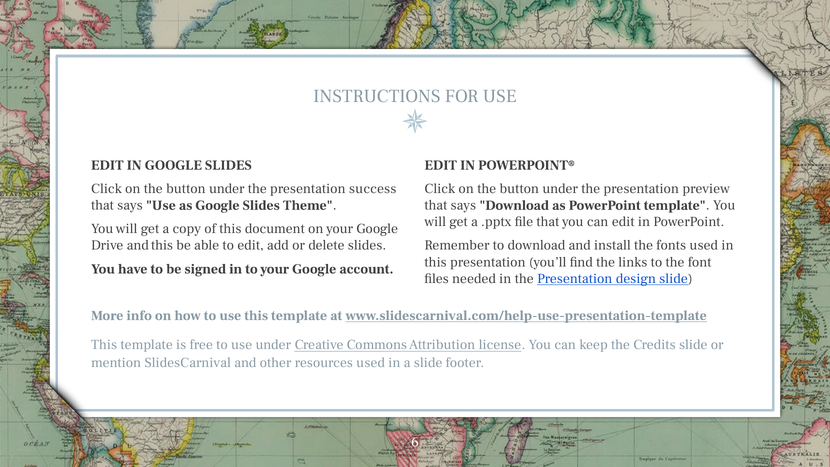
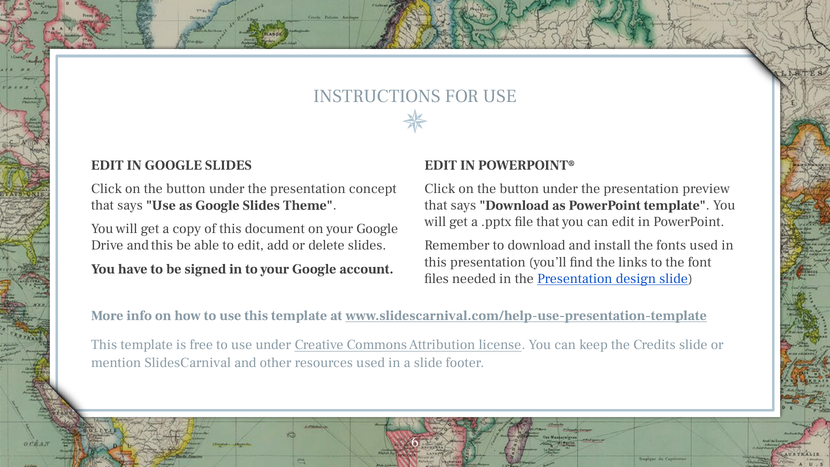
success: success -> concept
